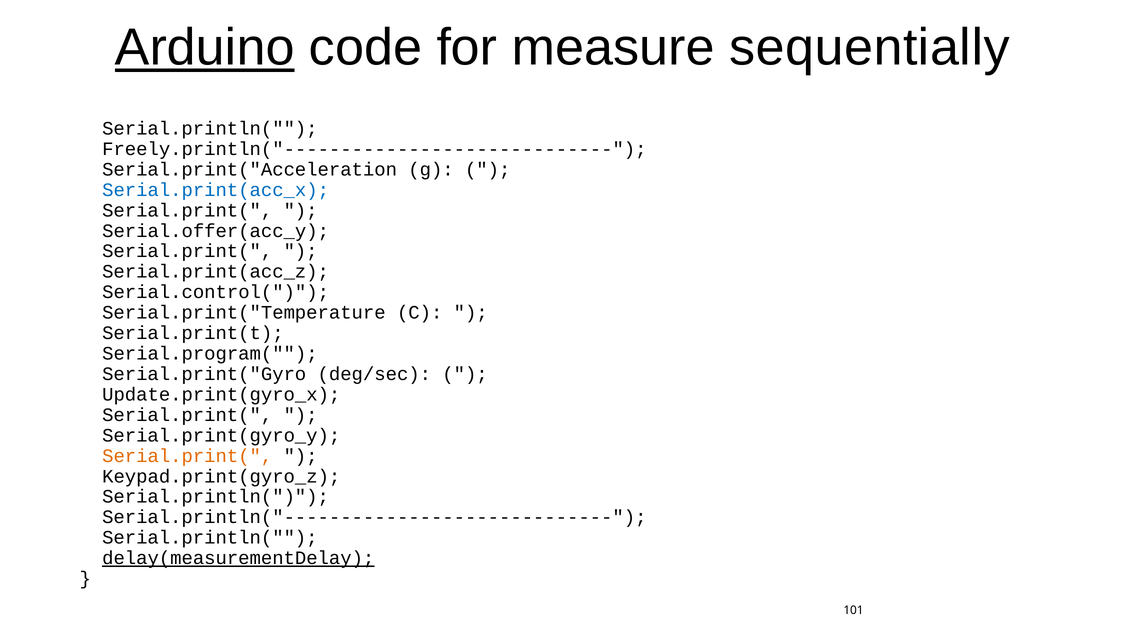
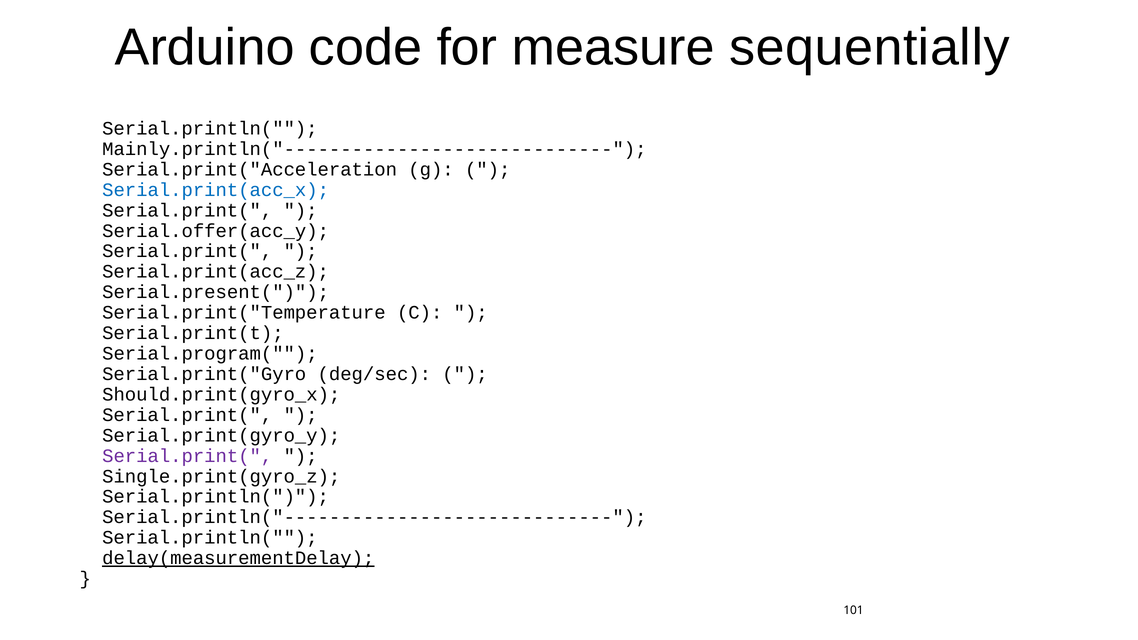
Arduino underline: present -> none
Freely.println("-----------------------------: Freely.println("----------------------------- -> Mainly.println("-----------------------------
Serial.control(: Serial.control( -> Serial.present(
Update.print(gyro_x: Update.print(gyro_x -> Should.print(gyro_x
Serial.print( at (187, 456) colour: orange -> purple
Keypad.print(gyro_z: Keypad.print(gyro_z -> Single.print(gyro_z
